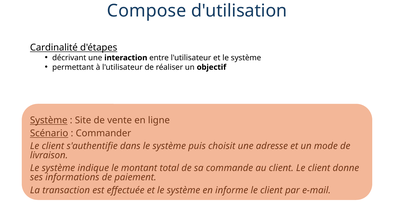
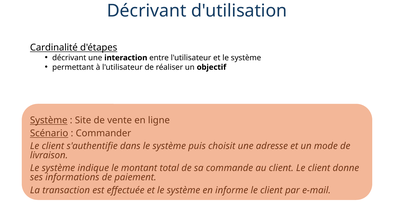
Compose at (147, 11): Compose -> Décrivant
